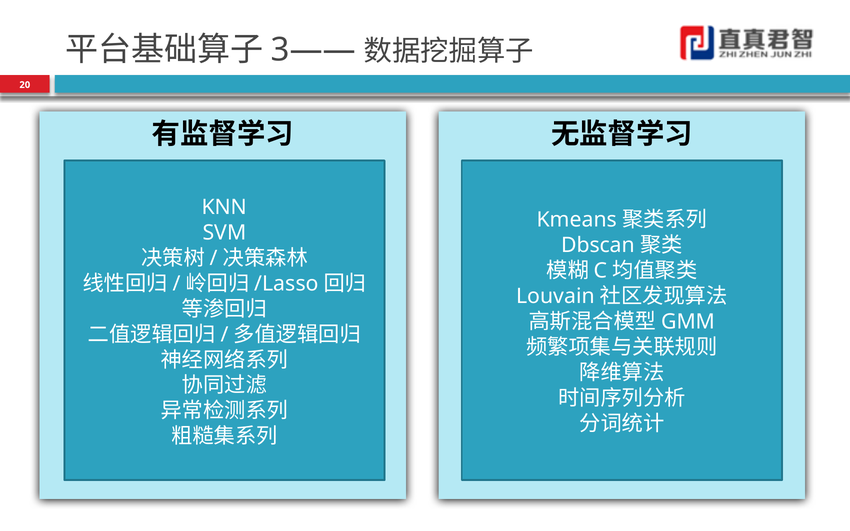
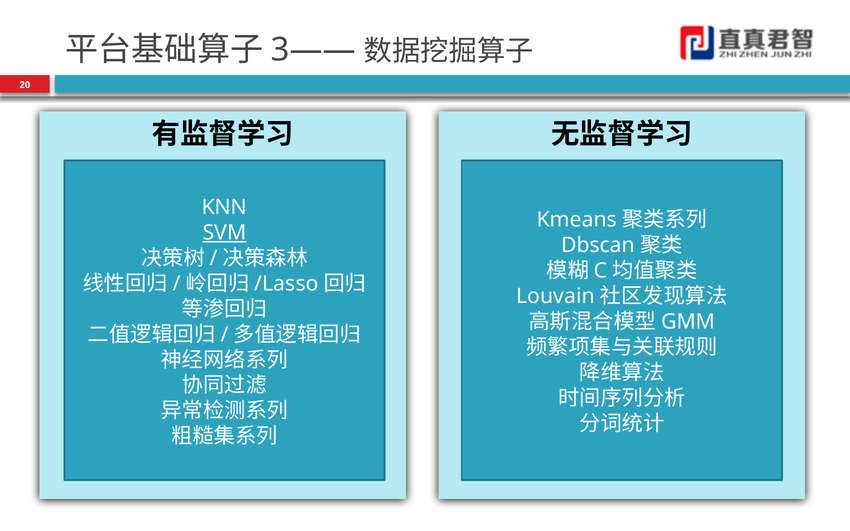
SVM underline: none -> present
